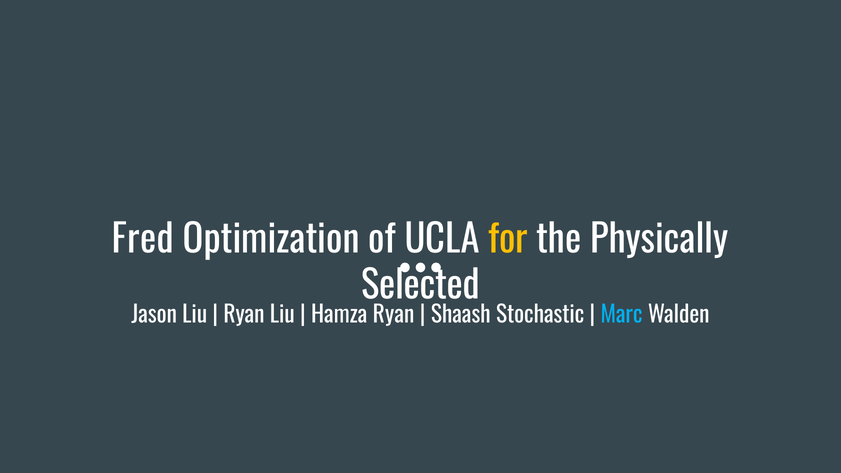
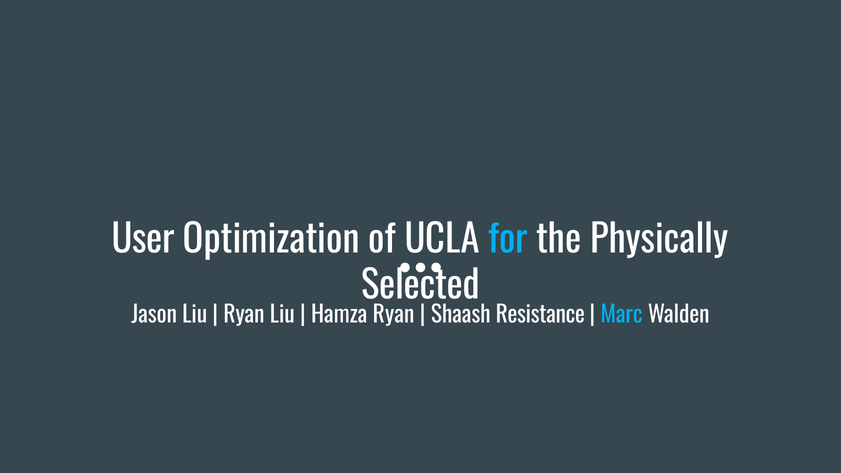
Fred: Fred -> User
for colour: yellow -> light blue
Stochastic: Stochastic -> Resistance
